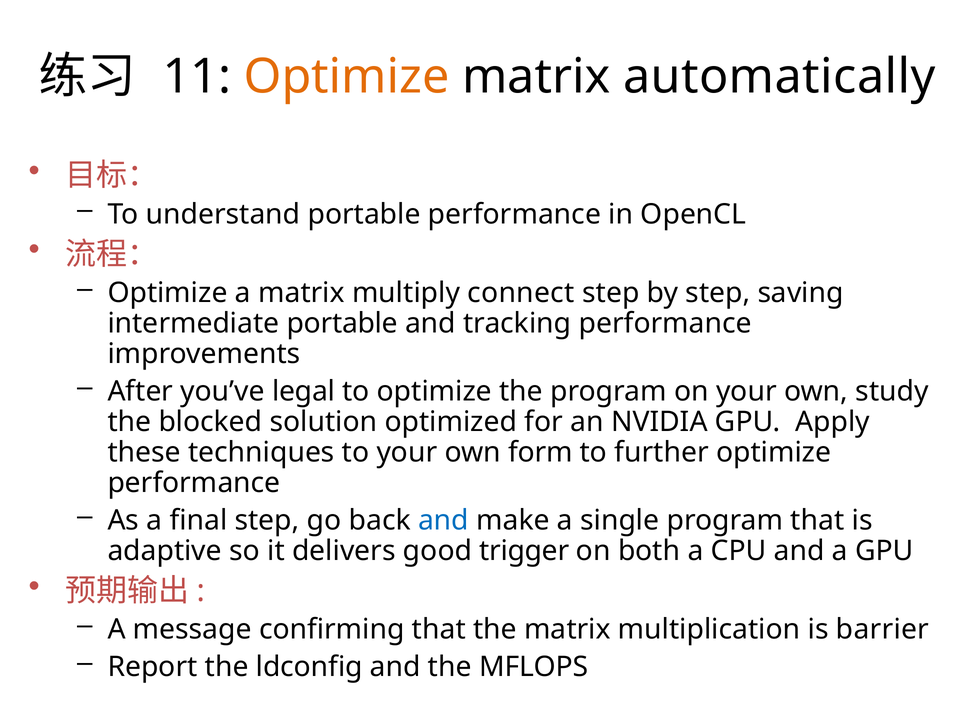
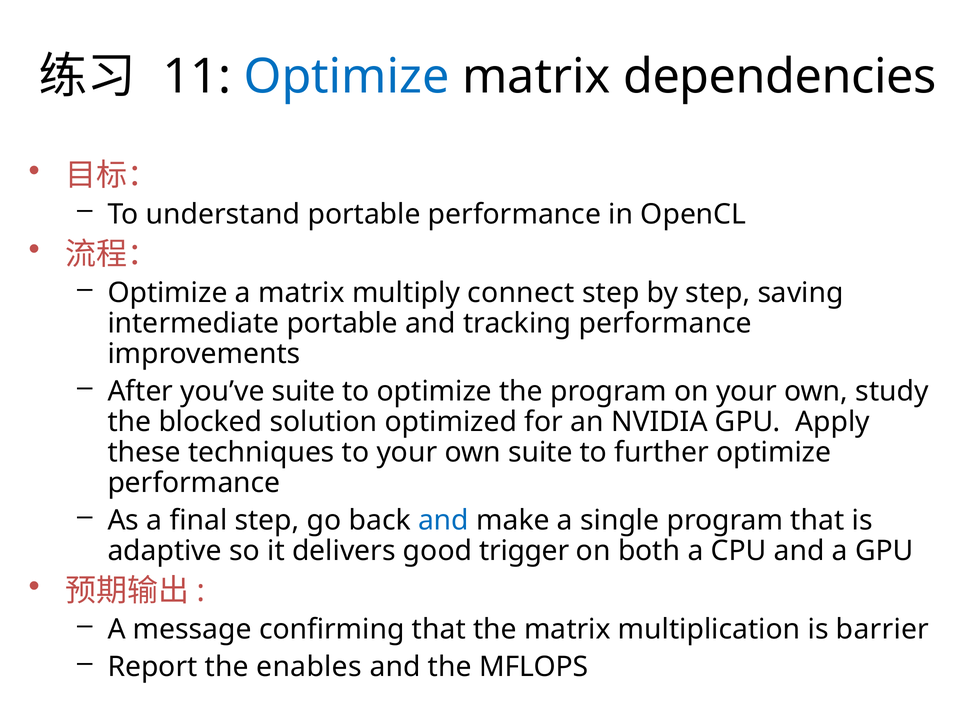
Optimize at (347, 77) colour: orange -> blue
automatically: automatically -> dependencies
you’ve legal: legal -> suite
own form: form -> suite
ldconfig: ldconfig -> enables
